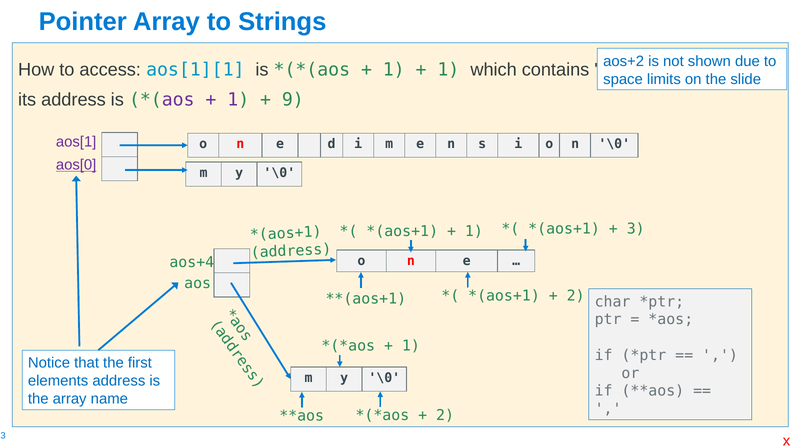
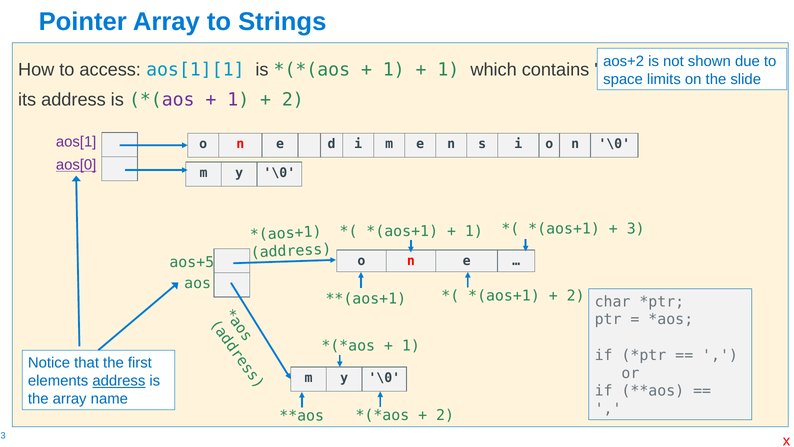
9 at (293, 100): 9 -> 2
aos+4: aos+4 -> aos+5
address at (119, 381) underline: none -> present
